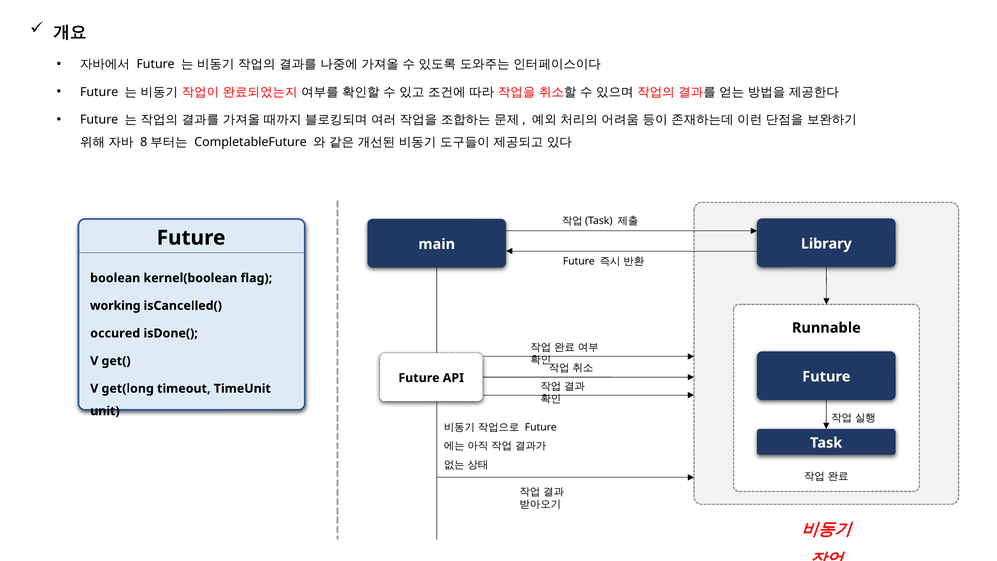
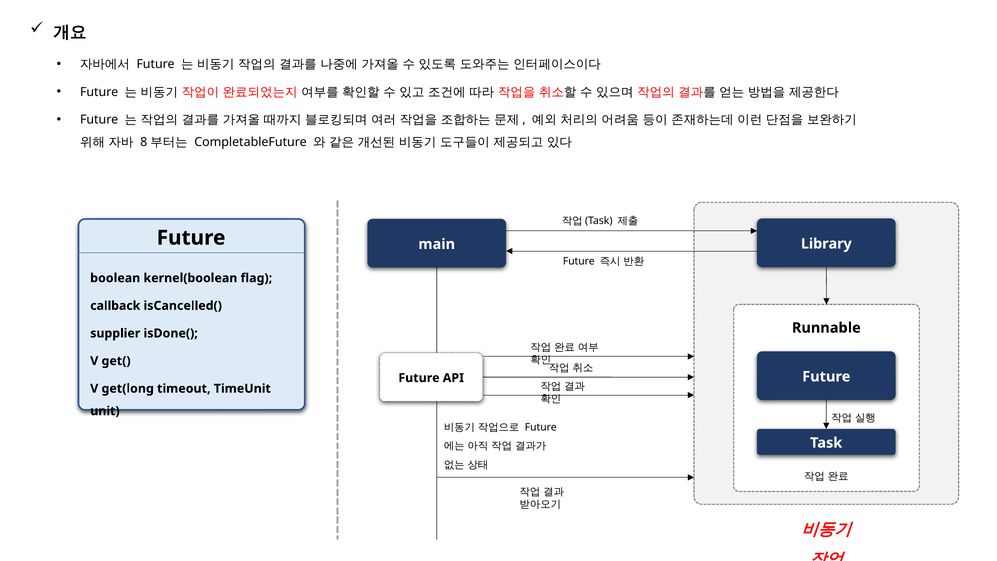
working: working -> callback
occured: occured -> supplier
